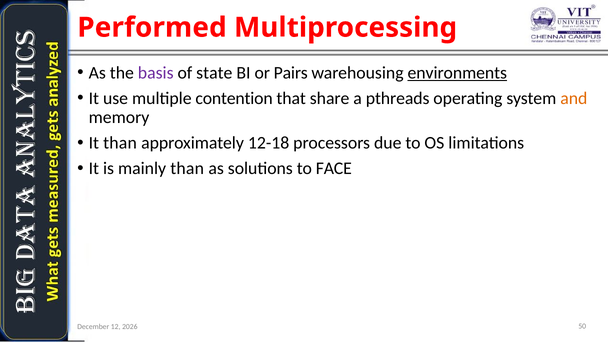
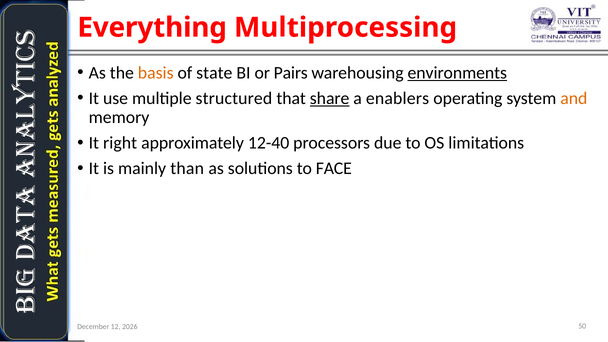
Performed: Performed -> Everything
basis colour: purple -> orange
contention: contention -> structured
share underline: none -> present
pthreads: pthreads -> enablers
It than: than -> right
12-18: 12-18 -> 12-40
